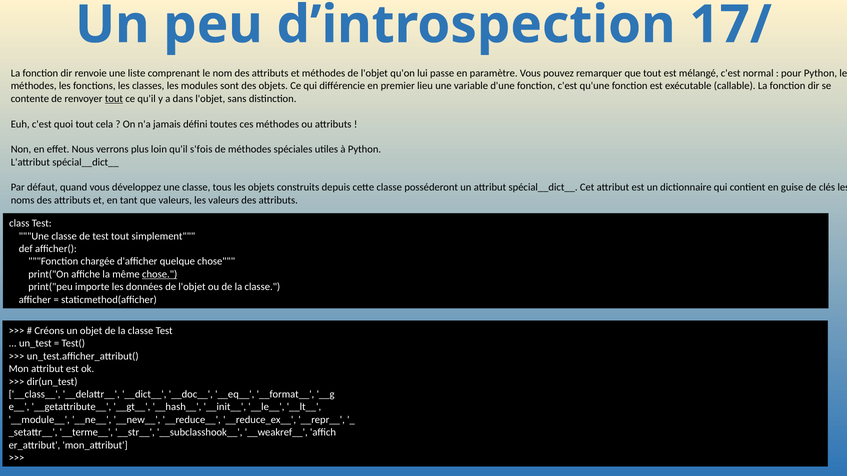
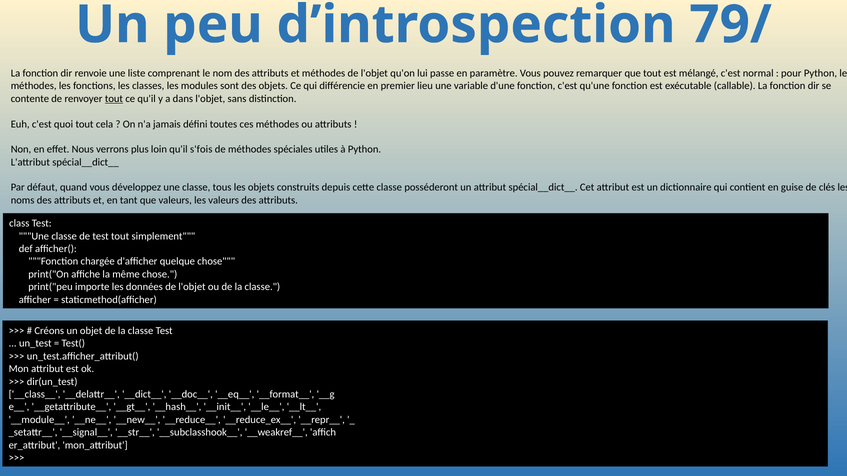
17/: 17/ -> 79/
chose at (160, 274) underline: present -> none
__terme__: __terme__ -> __signal__
